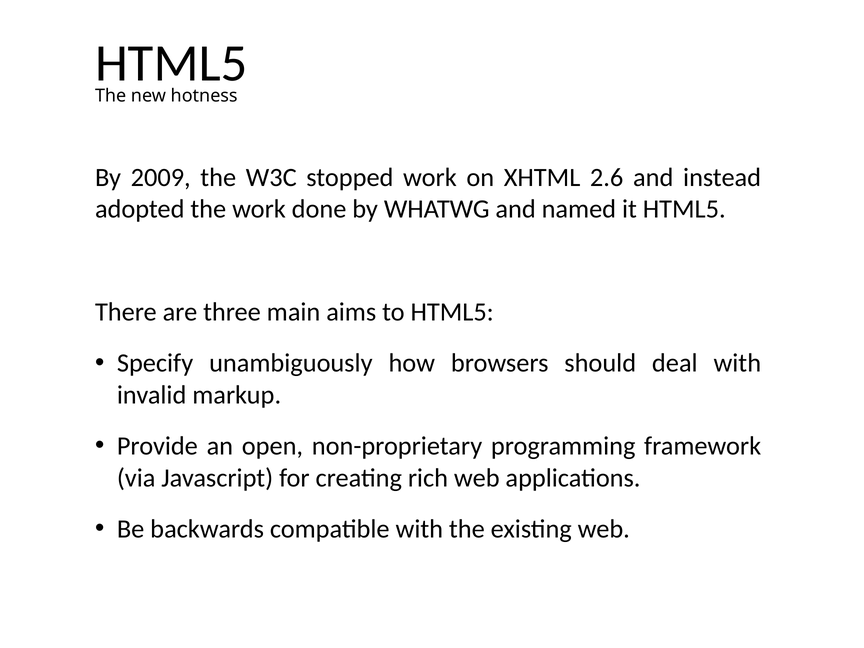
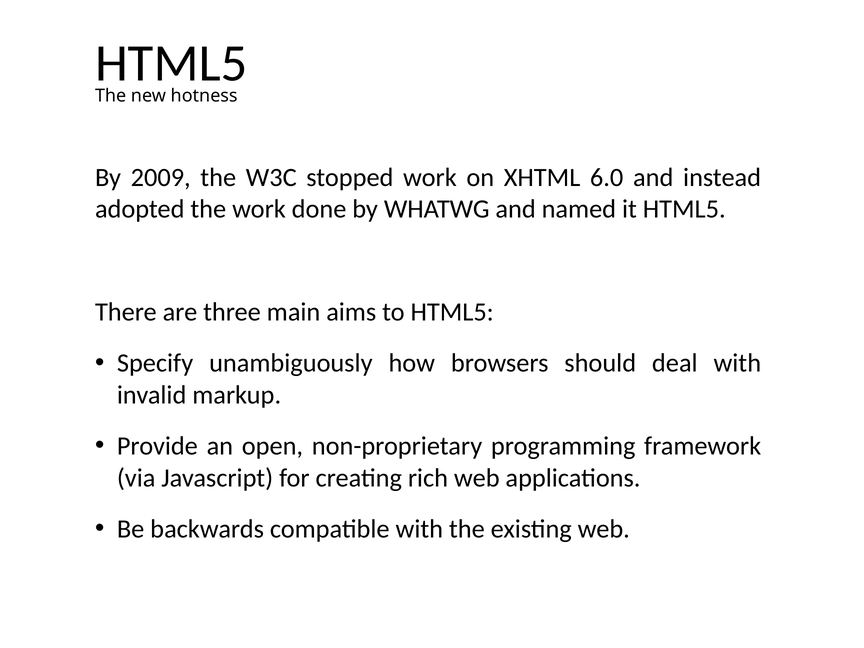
2.6: 2.6 -> 6.0
